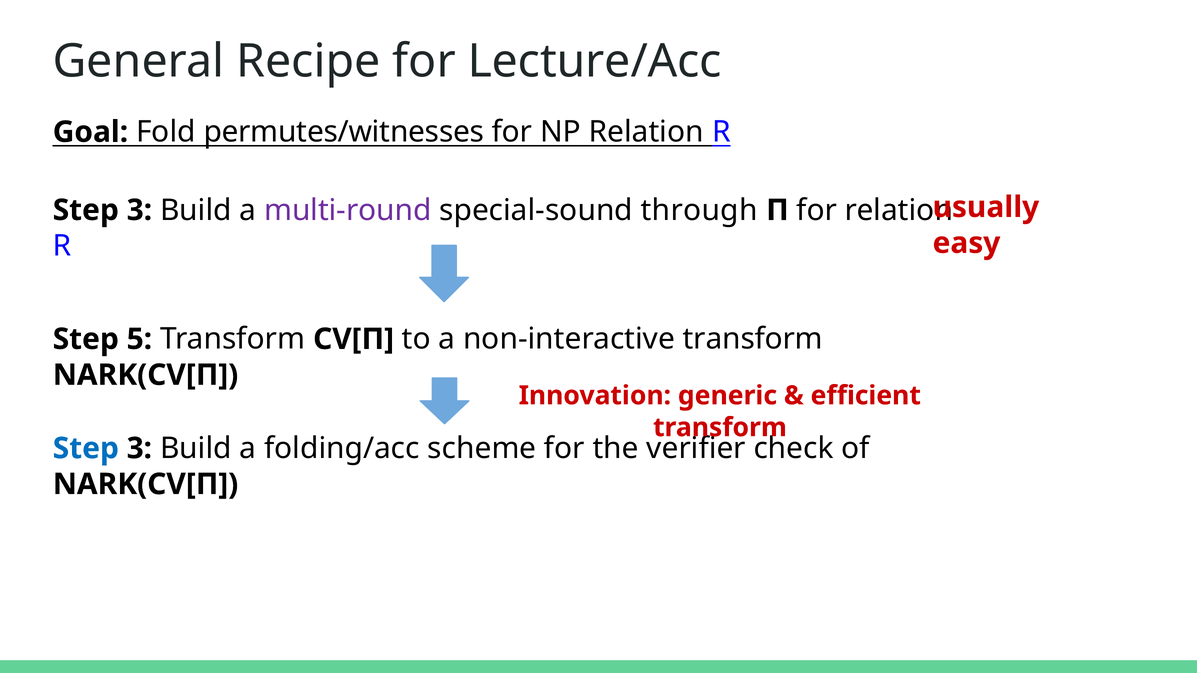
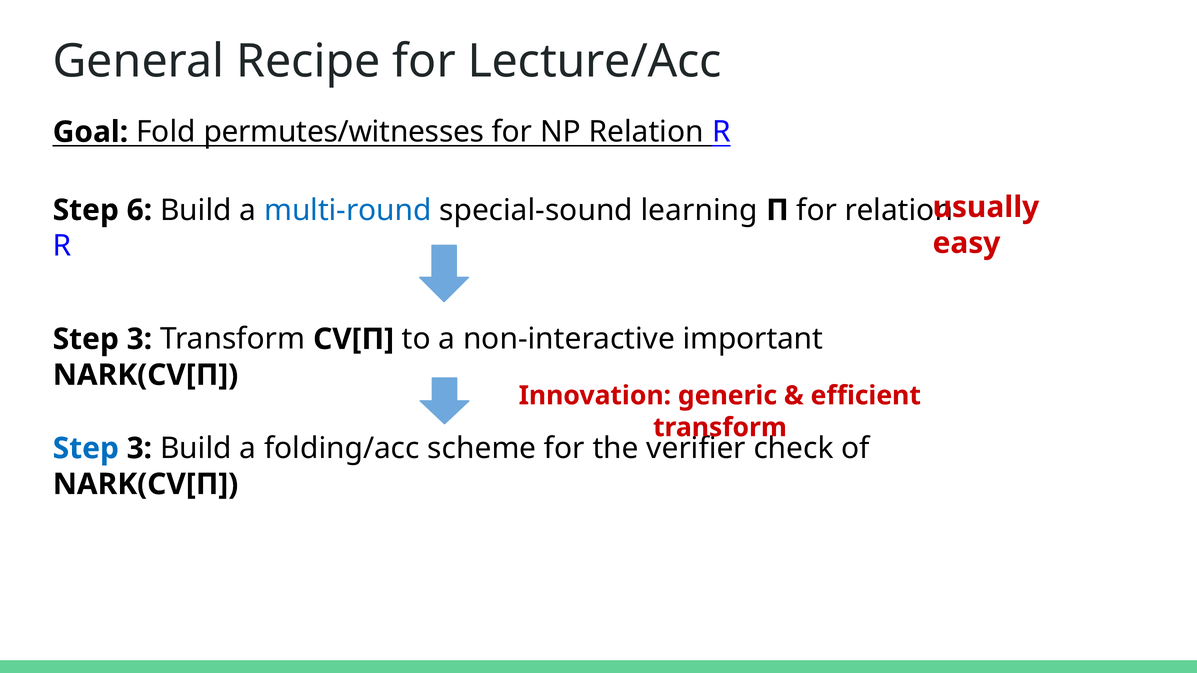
3 at (139, 210): 3 -> 6
multi-round colour: purple -> blue
through: through -> learning
5 at (139, 339): 5 -> 3
non-interactive transform: transform -> important
